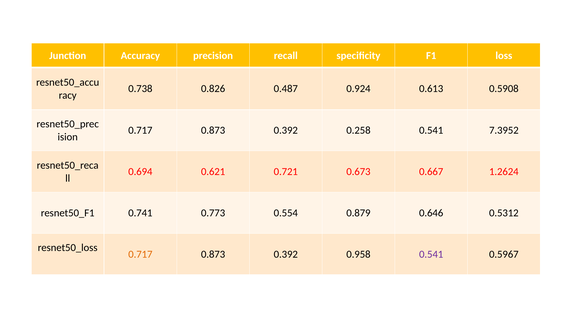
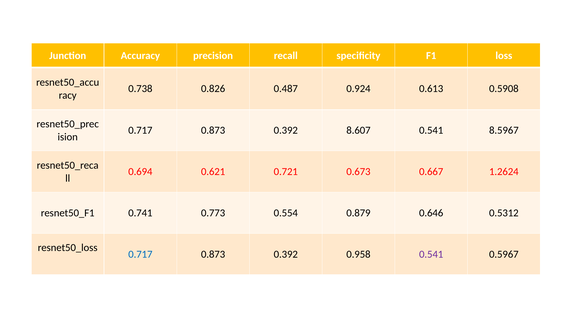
0.258: 0.258 -> 8.607
7.3952: 7.3952 -> 8.5967
0.717 at (140, 254) colour: orange -> blue
